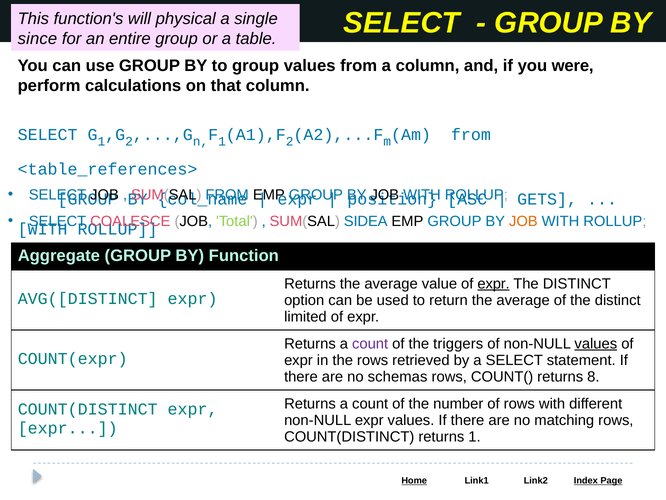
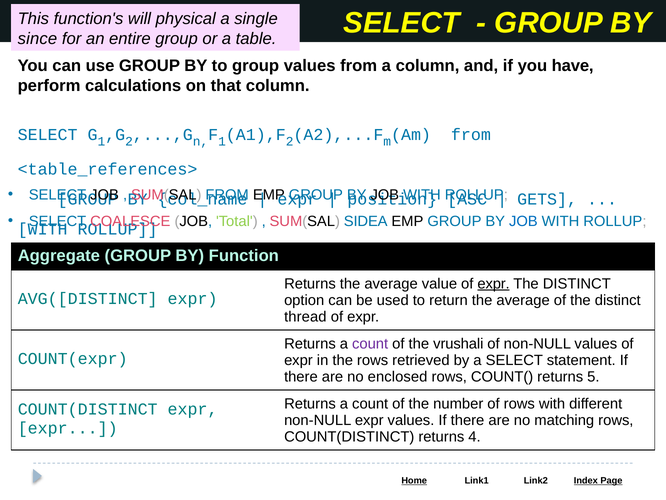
were: were -> have
JOB at (523, 221) colour: orange -> blue
limited: limited -> thread
triggers: triggers -> vrushali
values at (596, 343) underline: present -> none
schemas: schemas -> enclosed
8: 8 -> 5
returns 1: 1 -> 4
